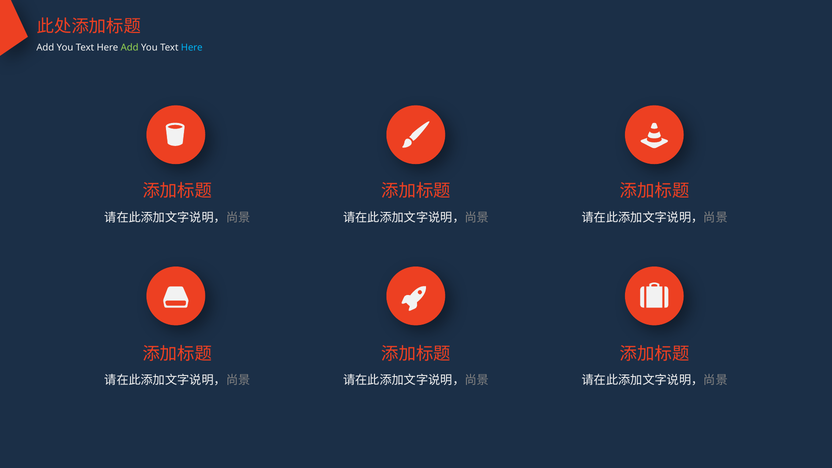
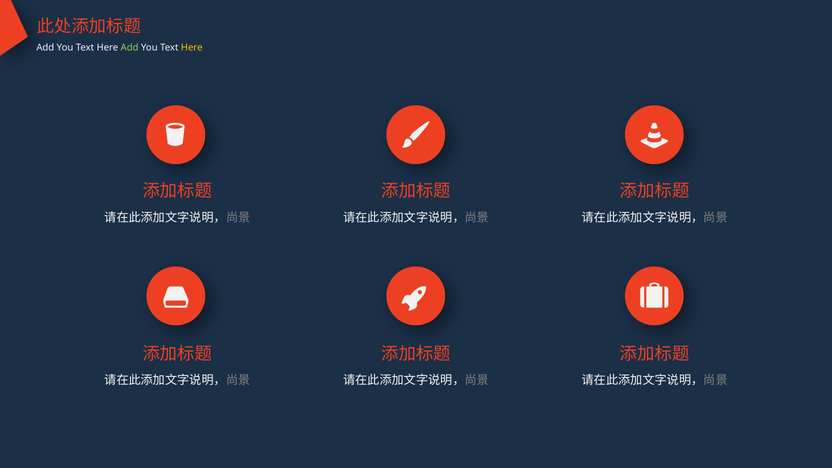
Here at (192, 48) colour: light blue -> yellow
